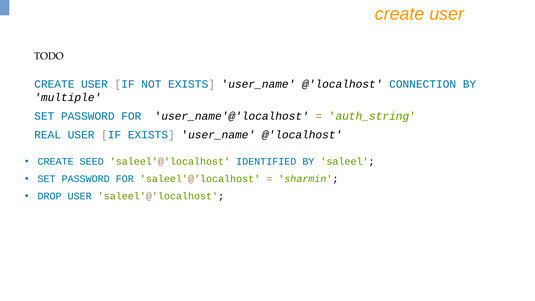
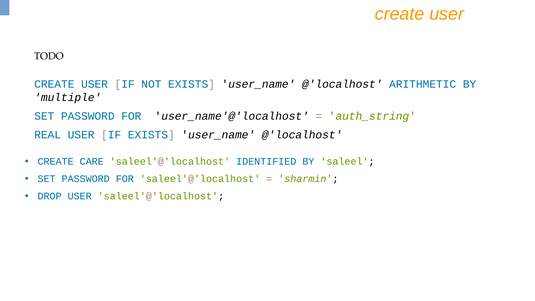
CONNECTION: CONNECTION -> ARITHMETIC
SEED: SEED -> CARE
